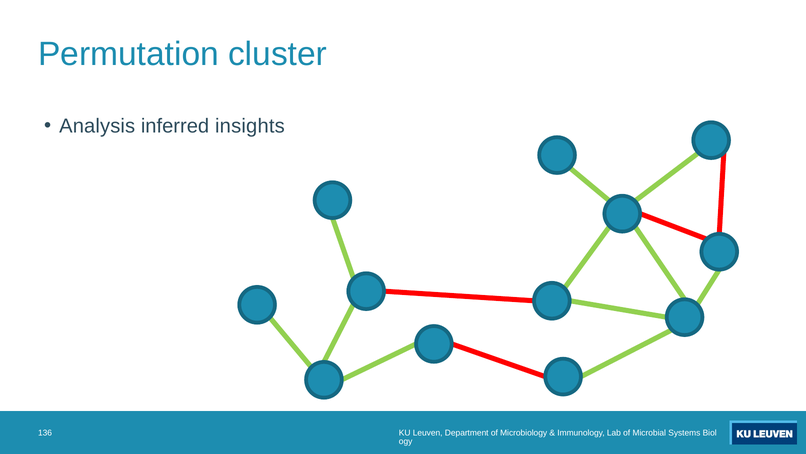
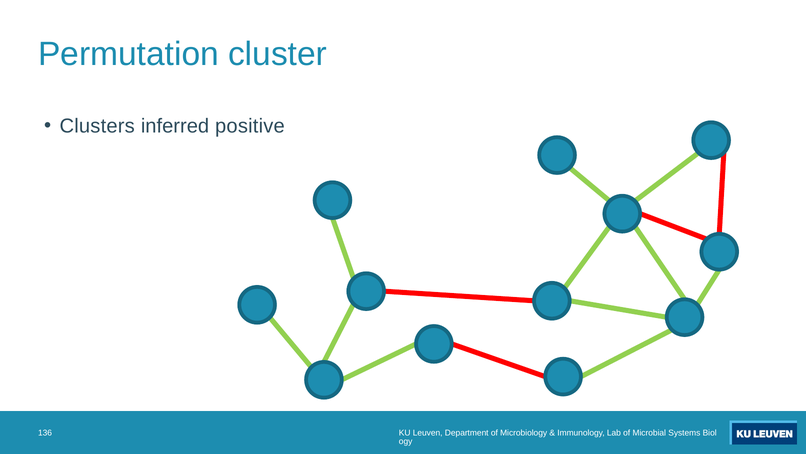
Analysis: Analysis -> Clusters
insights: insights -> positive
